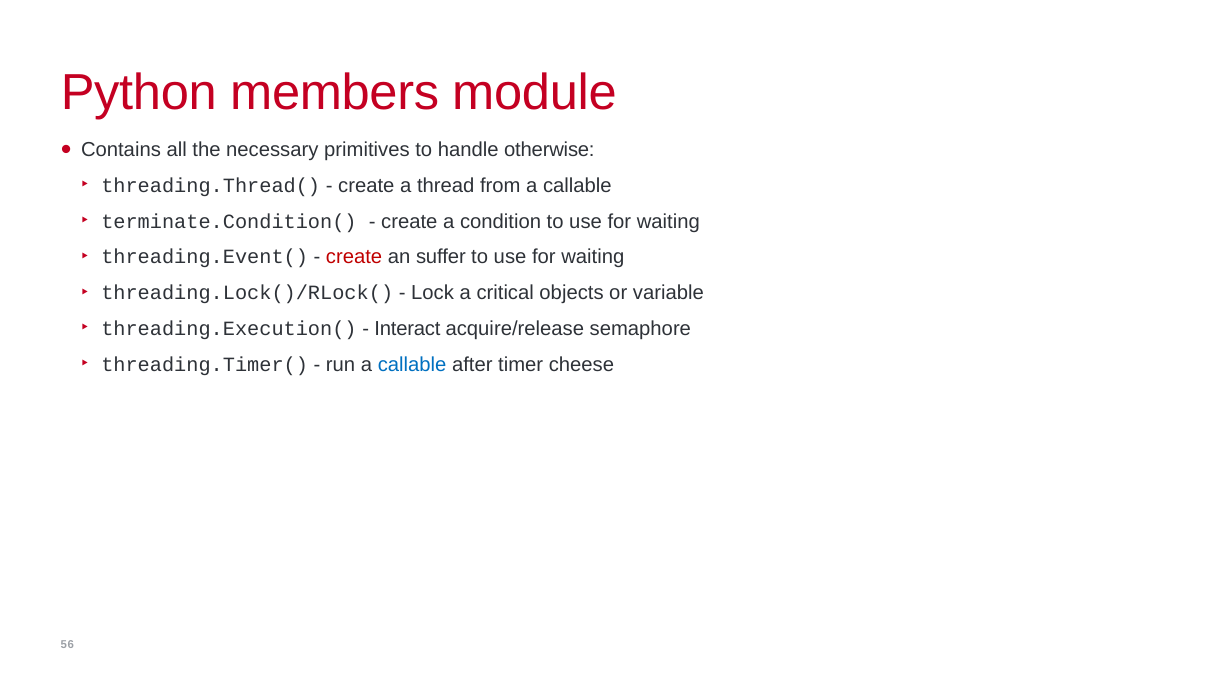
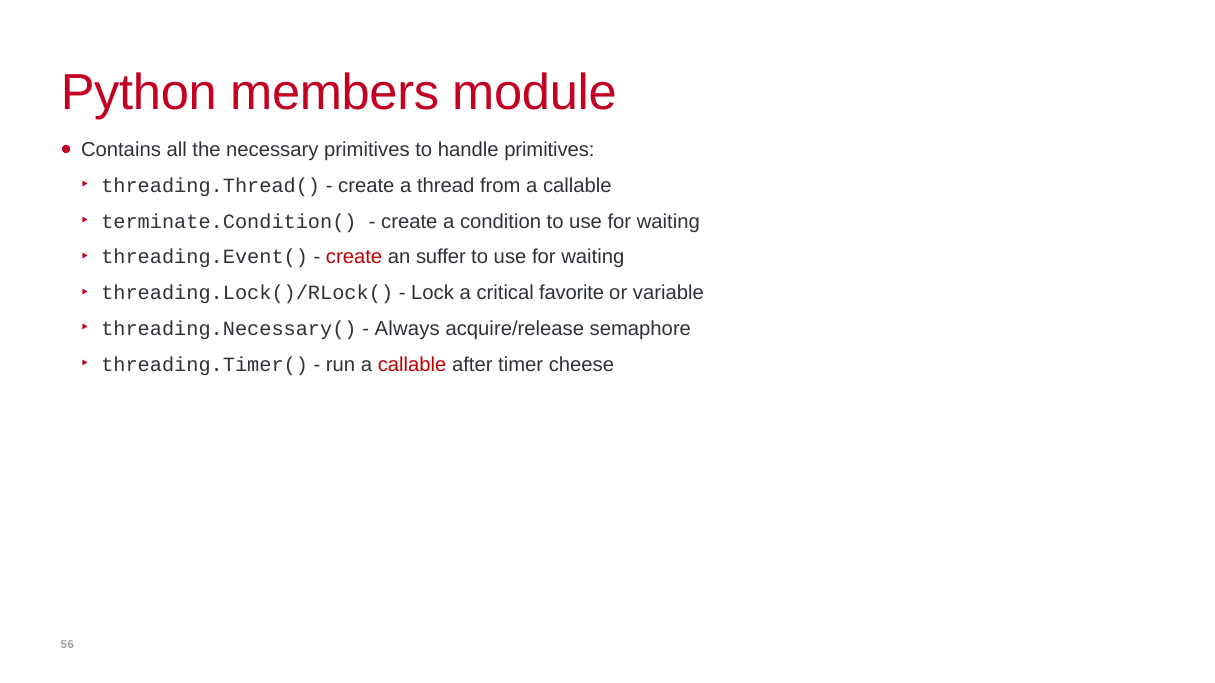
handle otherwise: otherwise -> primitives
objects: objects -> favorite
threading.Execution(: threading.Execution( -> threading.Necessary(
Interact: Interact -> Always
callable at (412, 365) colour: blue -> red
